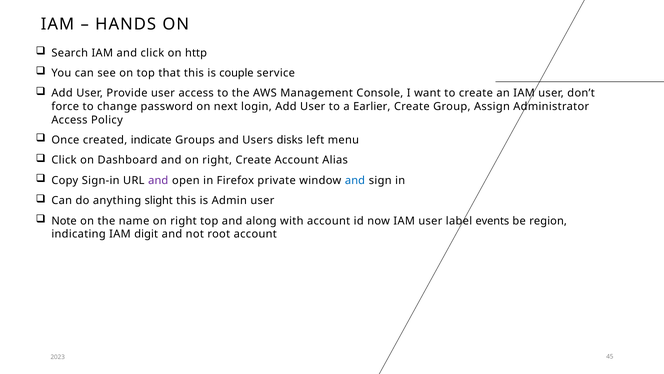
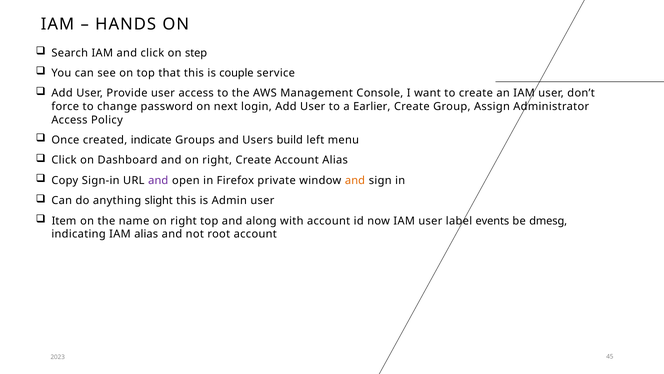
http: http -> step
disks: disks -> build
and at (355, 180) colour: blue -> orange
Note: Note -> Item
region: region -> dmesg
IAM digit: digit -> alias
